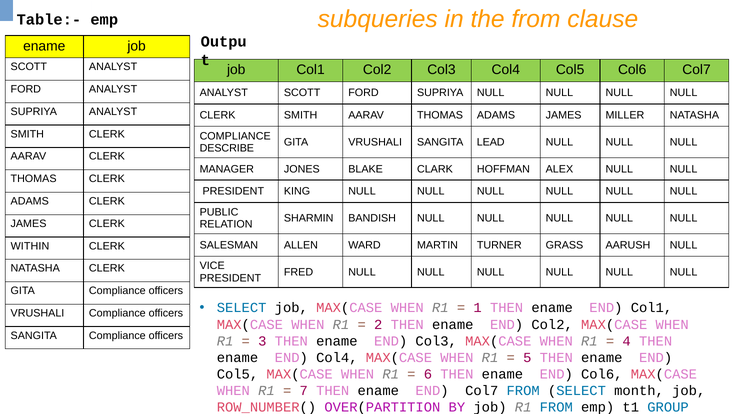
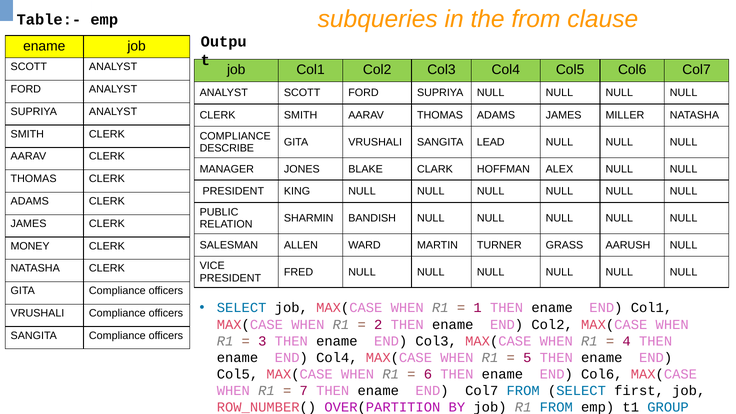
WITHIN: WITHIN -> MONEY
month: month -> first
